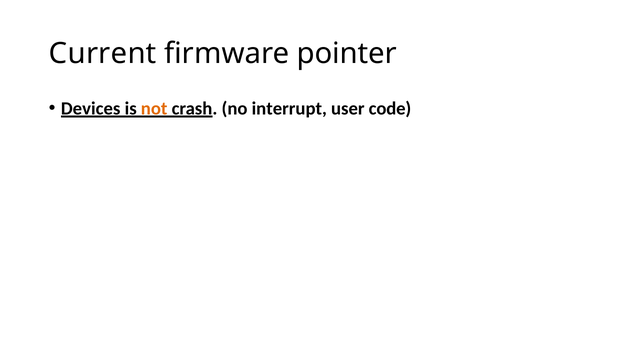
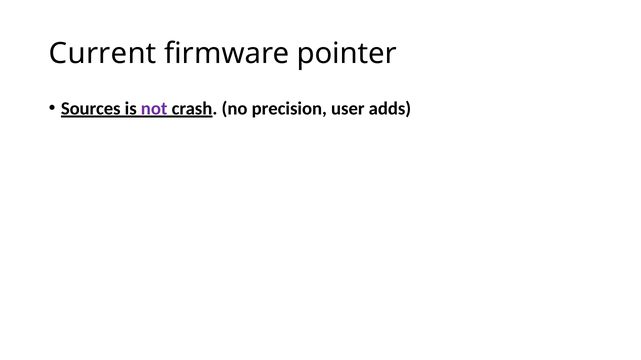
Devices: Devices -> Sources
not colour: orange -> purple
interrupt: interrupt -> precision
code: code -> adds
